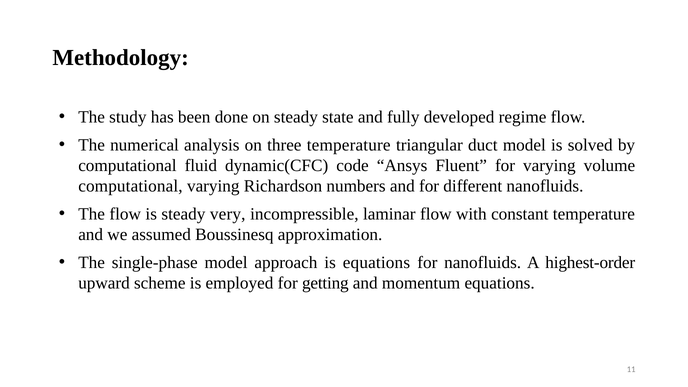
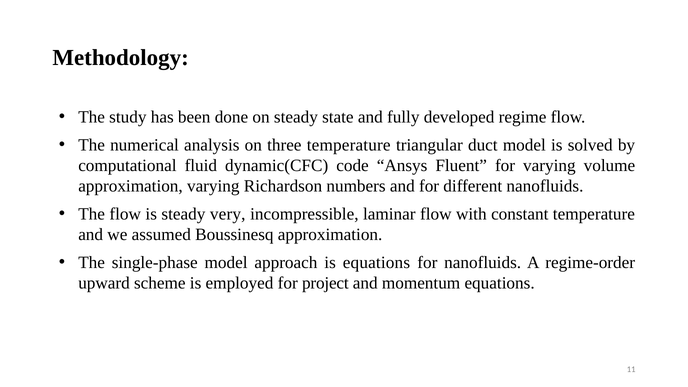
computational at (130, 186): computational -> approximation
highest-order: highest-order -> regime-order
getting: getting -> project
